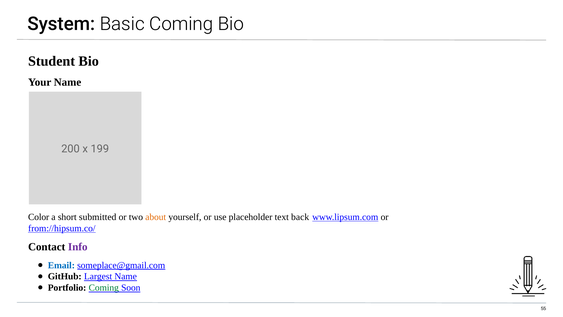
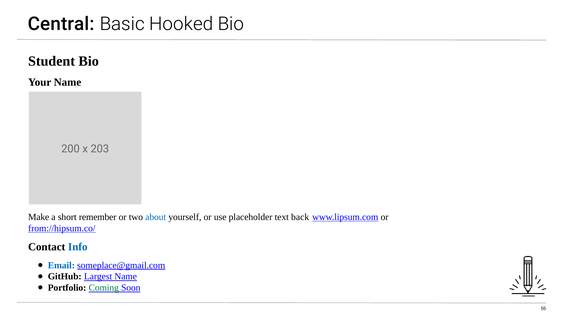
System: System -> Central
Basic Coming: Coming -> Hooked
199: 199 -> 203
Color: Color -> Make
submitted: submitted -> remember
about colour: orange -> blue
Info colour: purple -> blue
